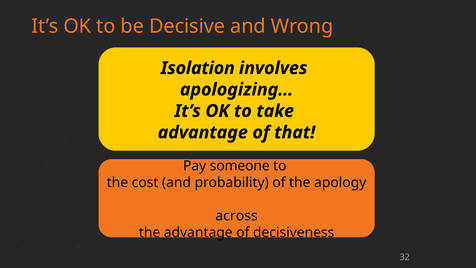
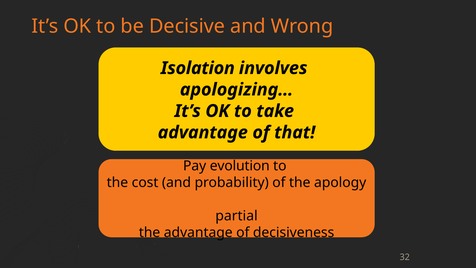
someone: someone -> evolution
across: across -> partial
